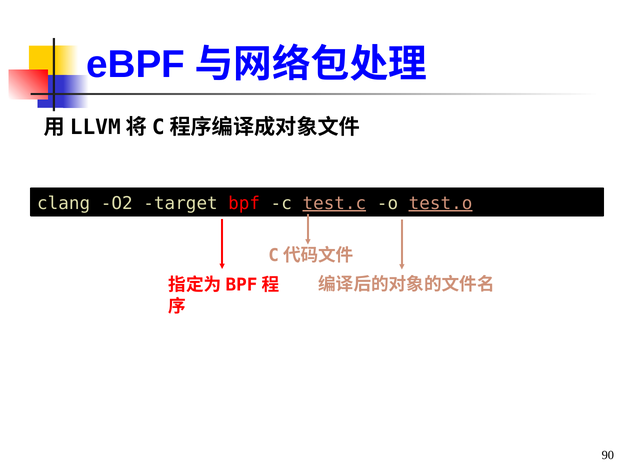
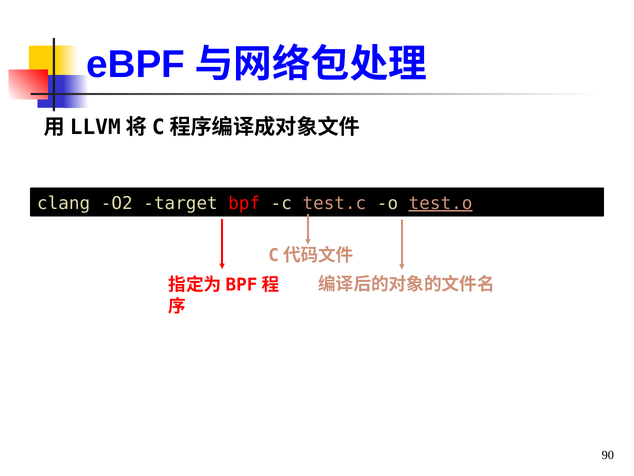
test.c underline: present -> none
